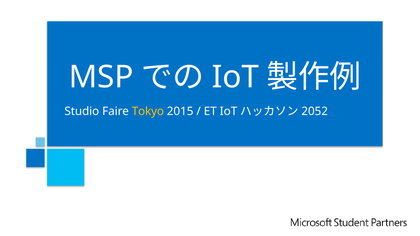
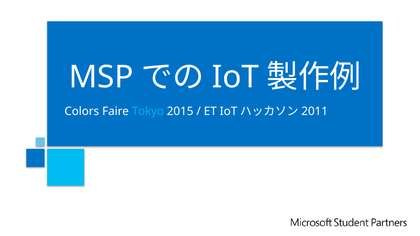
Studio: Studio -> Colors
Tokyo colour: yellow -> light blue
2052: 2052 -> 2011
